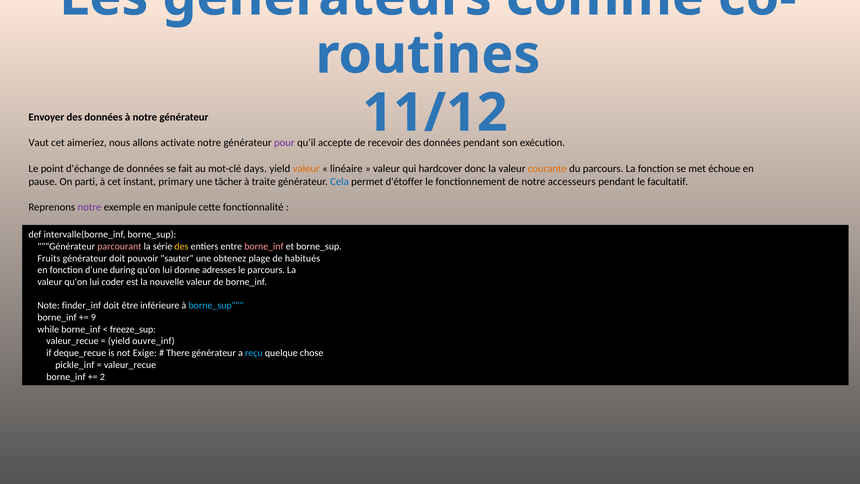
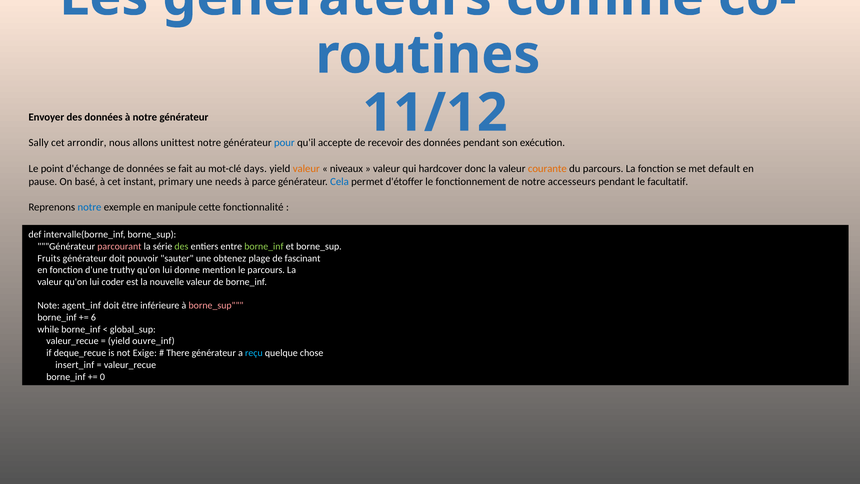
Vaut: Vaut -> Sally
aimeriez: aimeriez -> arrondir
activate: activate -> unittest
pour colour: purple -> blue
linéaire: linéaire -> niveaux
échoue: échoue -> default
parti: parti -> basé
tâcher: tâcher -> needs
traite: traite -> parce
notre at (90, 207) colour: purple -> blue
des at (181, 246) colour: yellow -> light green
borne_inf at (264, 246) colour: pink -> light green
habitués: habitués -> fascinant
during: during -> truthy
adresses: adresses -> mention
finder_inf: finder_inf -> agent_inf
borne_sup at (216, 306) colour: light blue -> pink
9: 9 -> 6
freeze_sup: freeze_sup -> global_sup
pickle_inf: pickle_inf -> insert_inf
2: 2 -> 0
